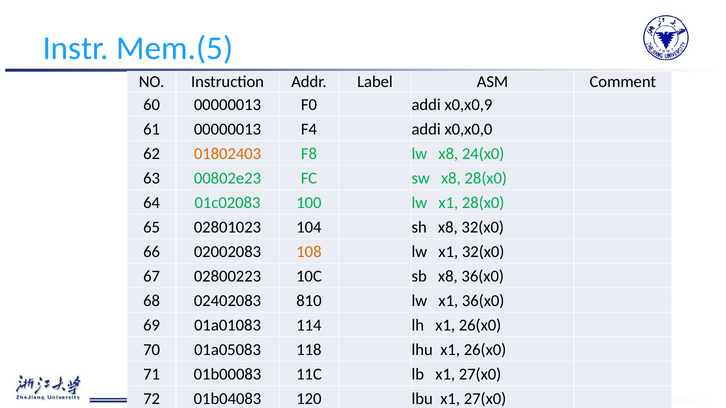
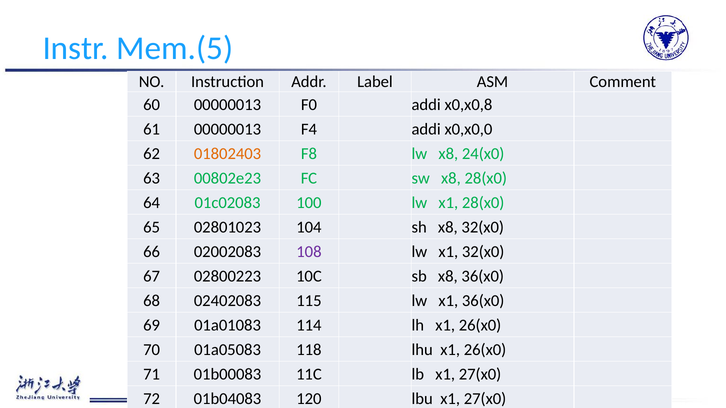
x0,x0,9: x0,x0,9 -> x0,x0,8
108 colour: orange -> purple
810: 810 -> 115
